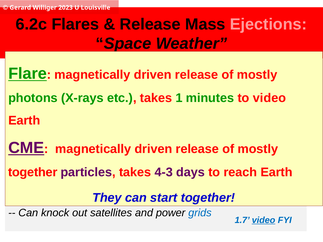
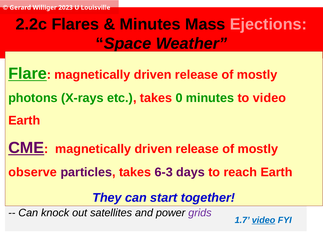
6.2c: 6.2c -> 2.2c
Release at (150, 24): Release -> Minutes
1: 1 -> 0
together at (33, 172): together -> observe
4-3: 4-3 -> 6-3
grids colour: blue -> purple
